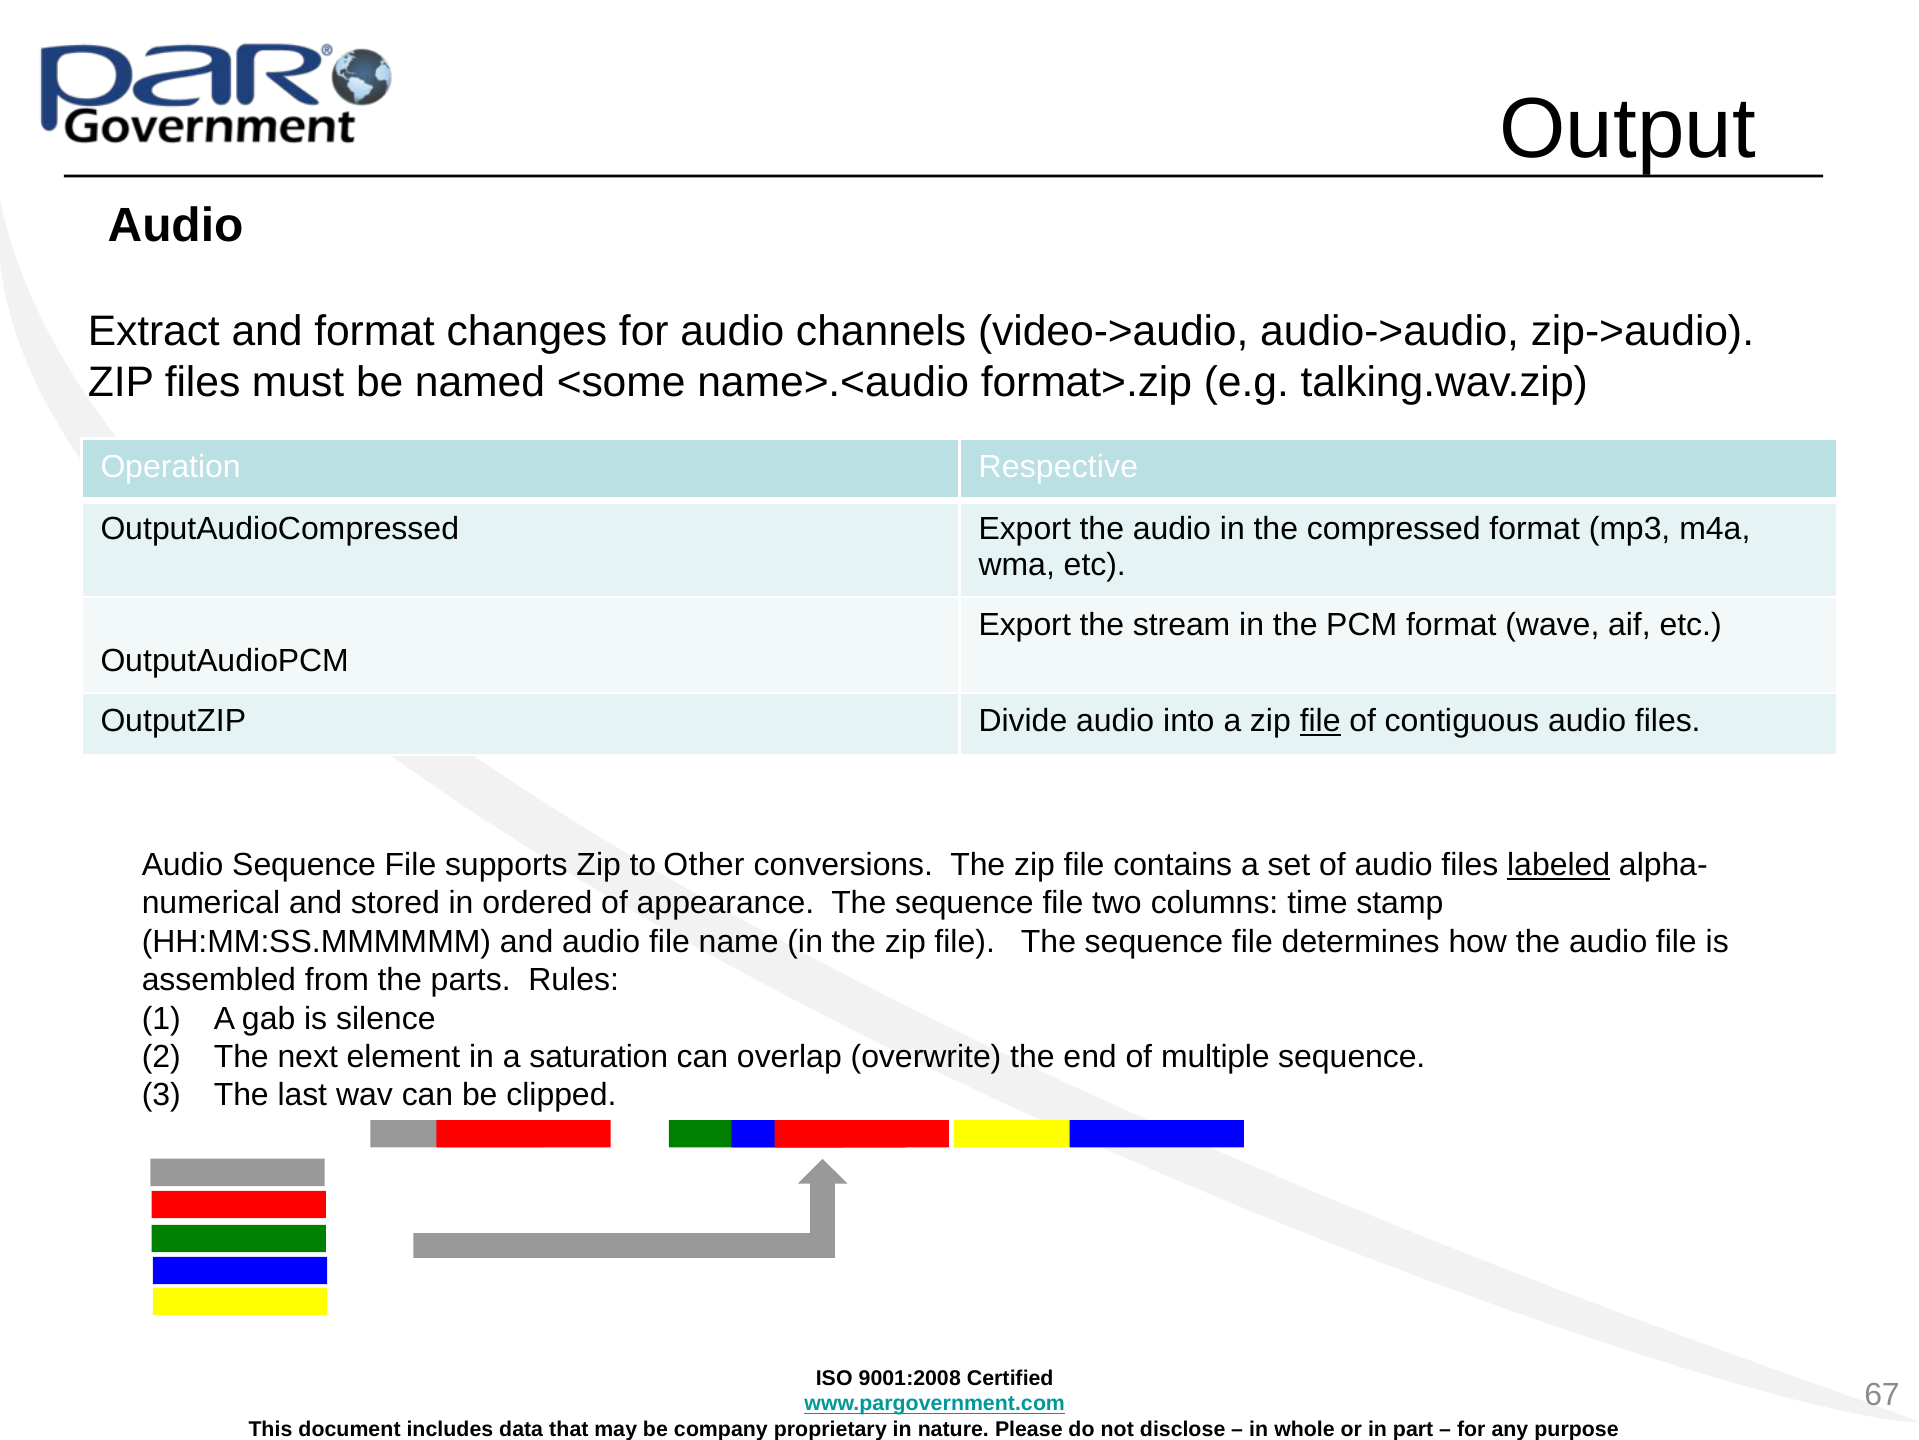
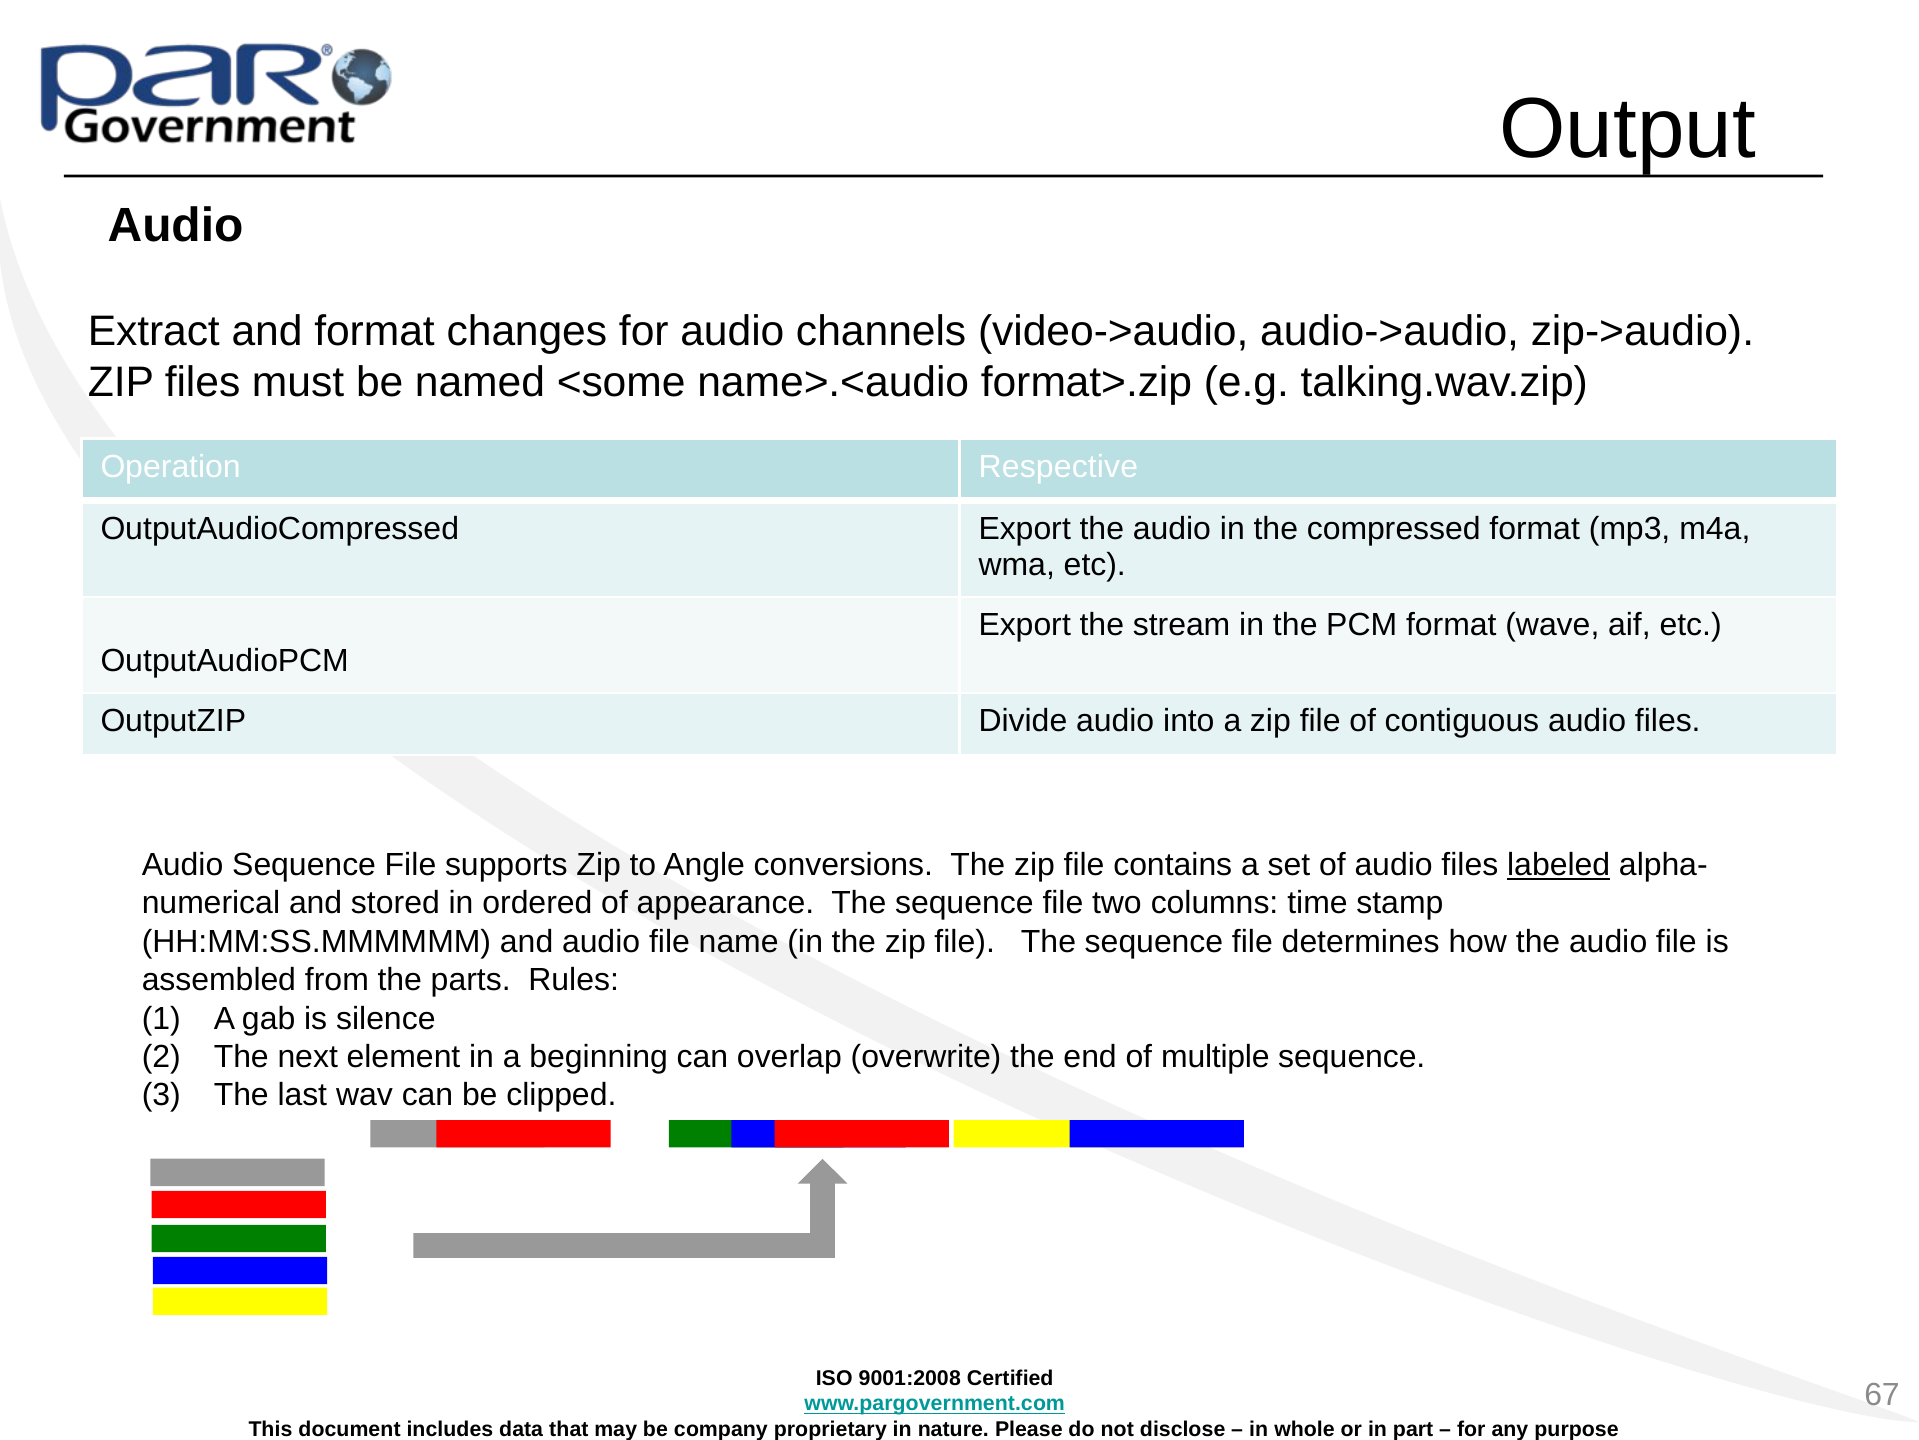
file at (1320, 720) underline: present -> none
Other: Other -> Angle
saturation: saturation -> beginning
